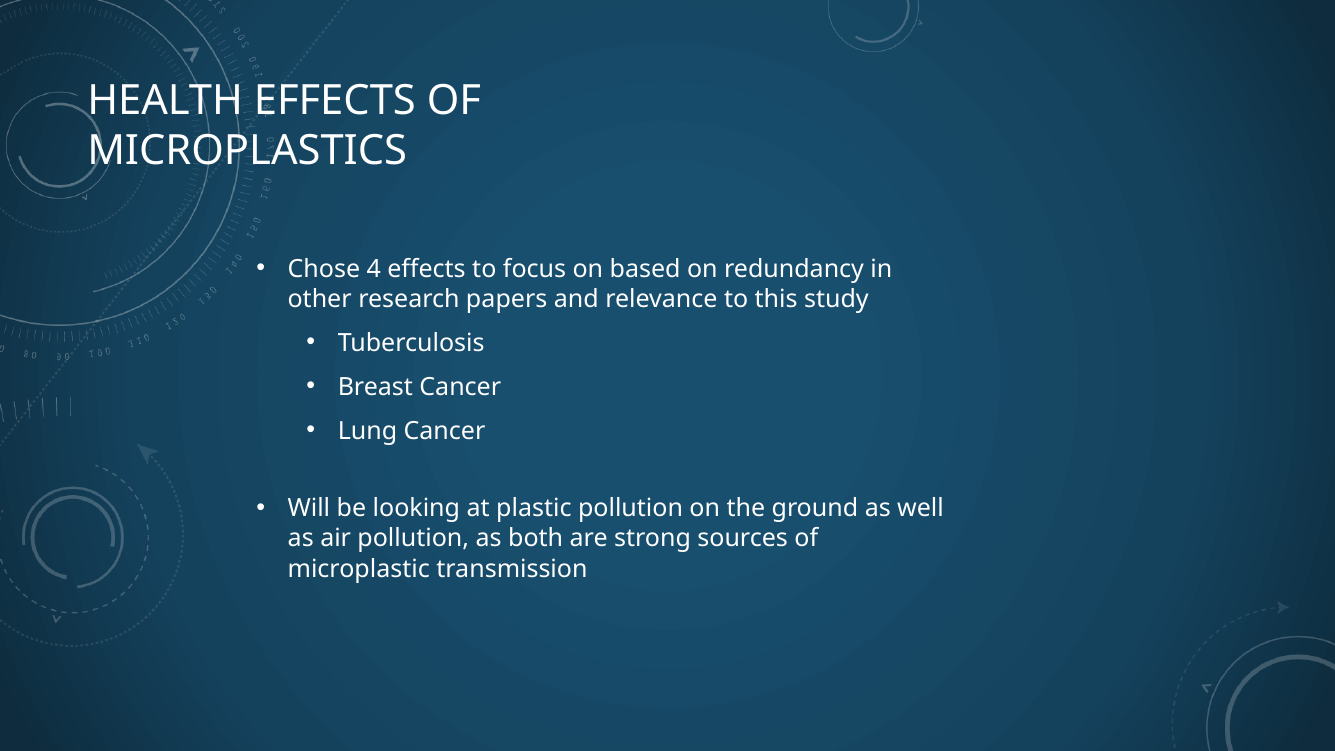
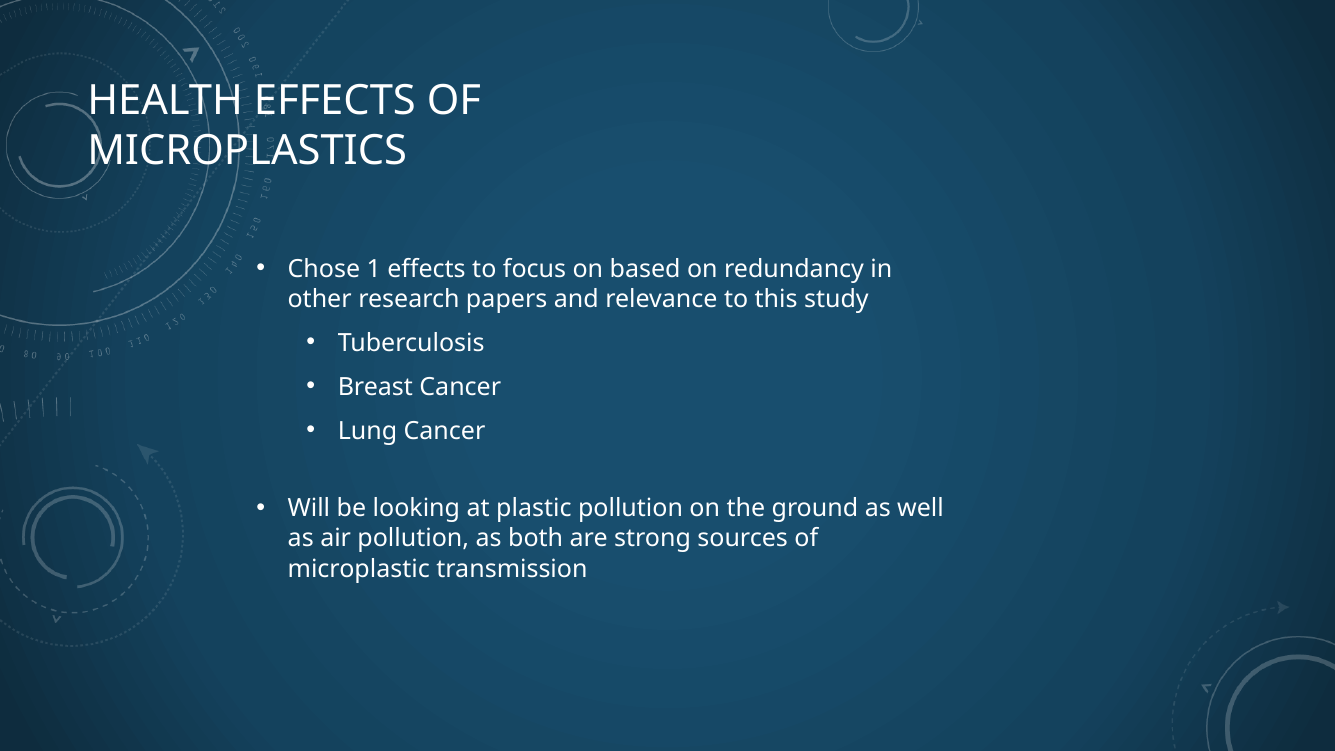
4: 4 -> 1
